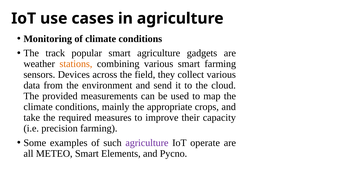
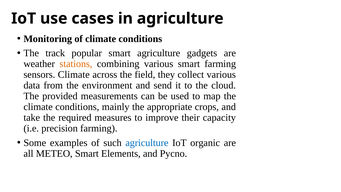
sensors Devices: Devices -> Climate
agriculture at (147, 143) colour: purple -> blue
operate: operate -> organic
